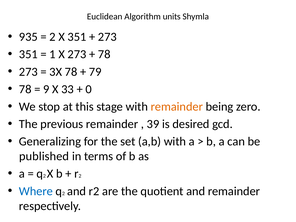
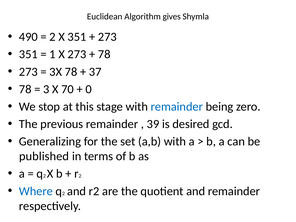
units: units -> gives
935: 935 -> 490
79: 79 -> 37
9: 9 -> 3
33: 33 -> 70
remainder at (177, 107) colour: orange -> blue
